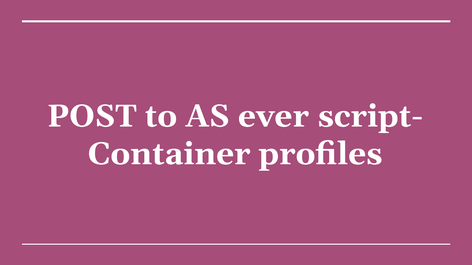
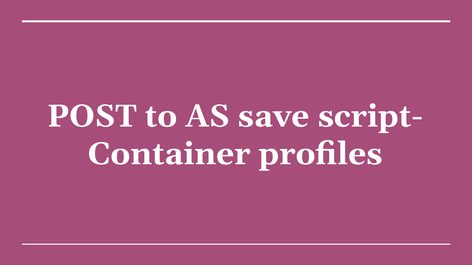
ever: ever -> save
